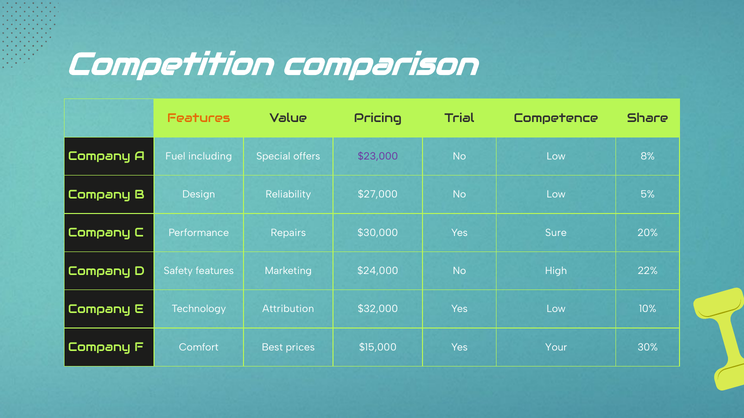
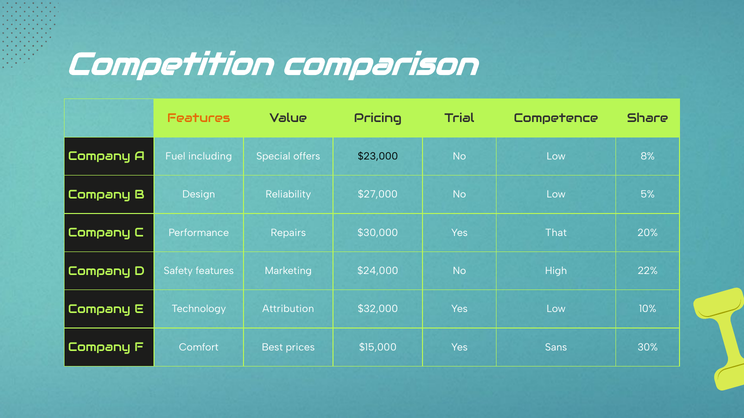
$23,000 colour: purple -> black
Sure: Sure -> That
Your: Your -> Sans
